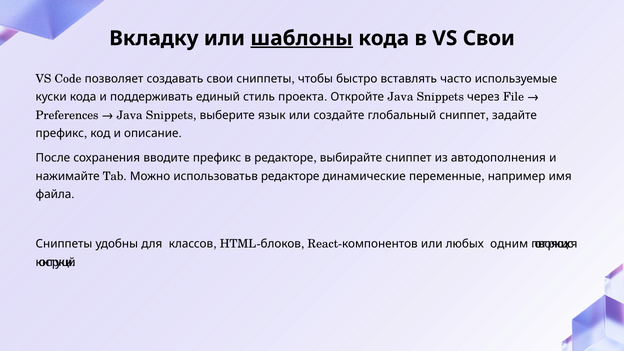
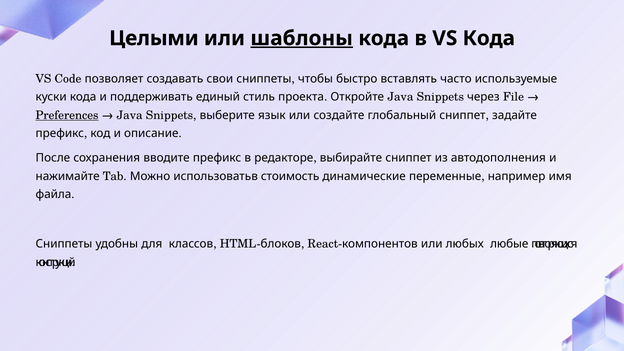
Вкладку: Вкладку -> Целыми
VS Свои: Свои -> Кода
Preferences underline: none -> present
использоватьв редакторе: редакторе -> стоимость
одним: одним -> любые
